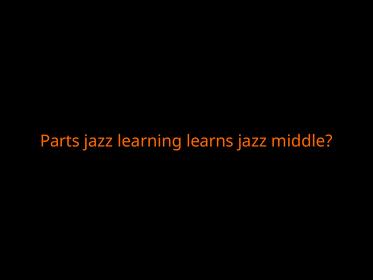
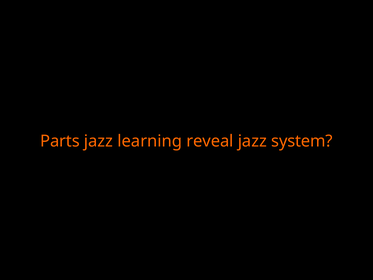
learns: learns -> reveal
middle: middle -> system
